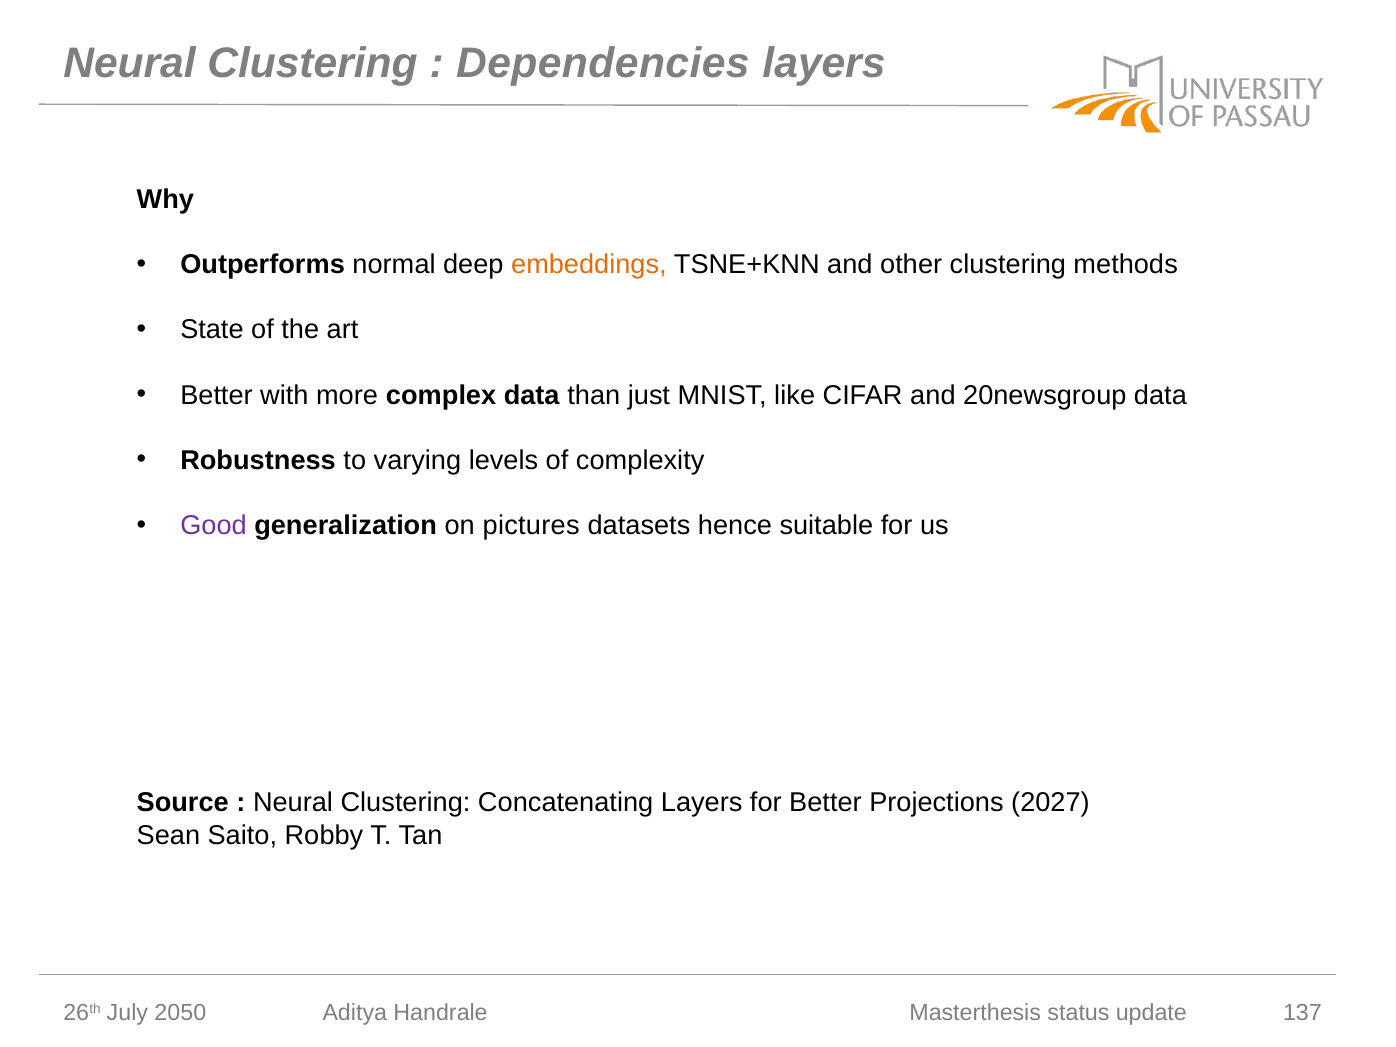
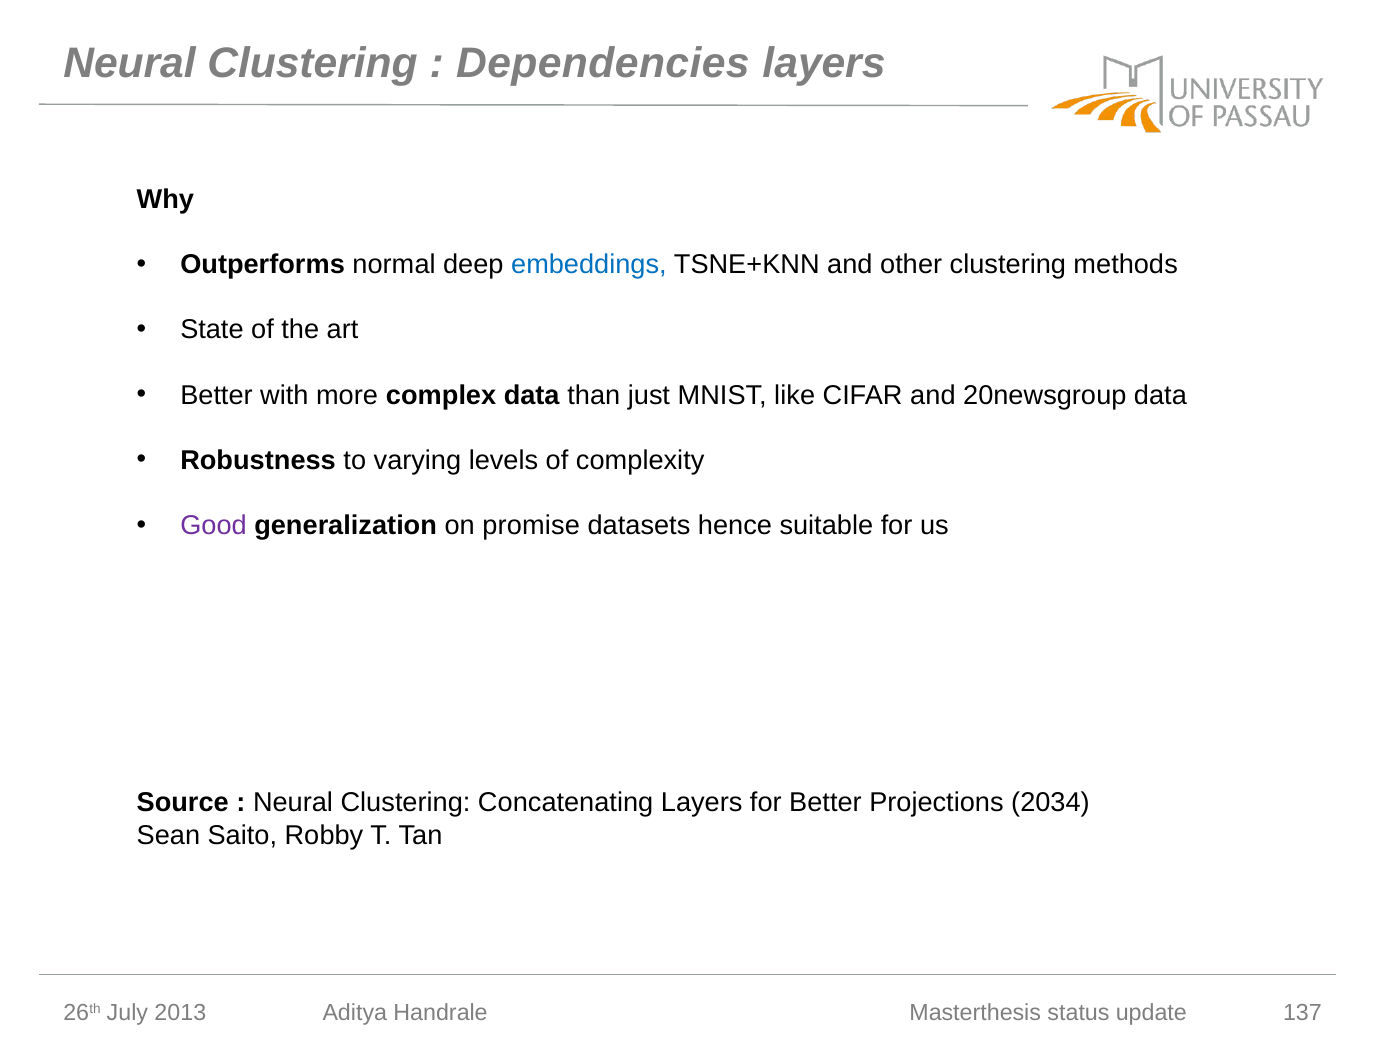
embeddings colour: orange -> blue
pictures: pictures -> promise
2027: 2027 -> 2034
2050: 2050 -> 2013
